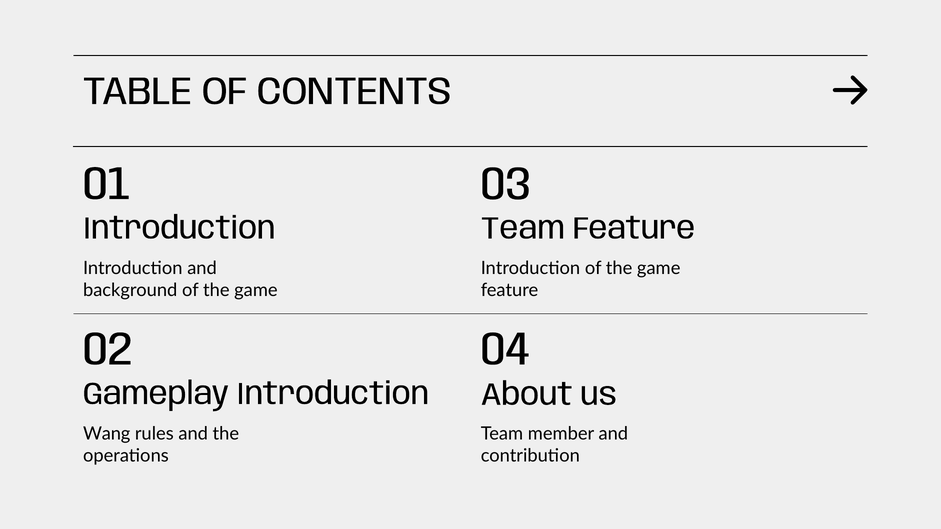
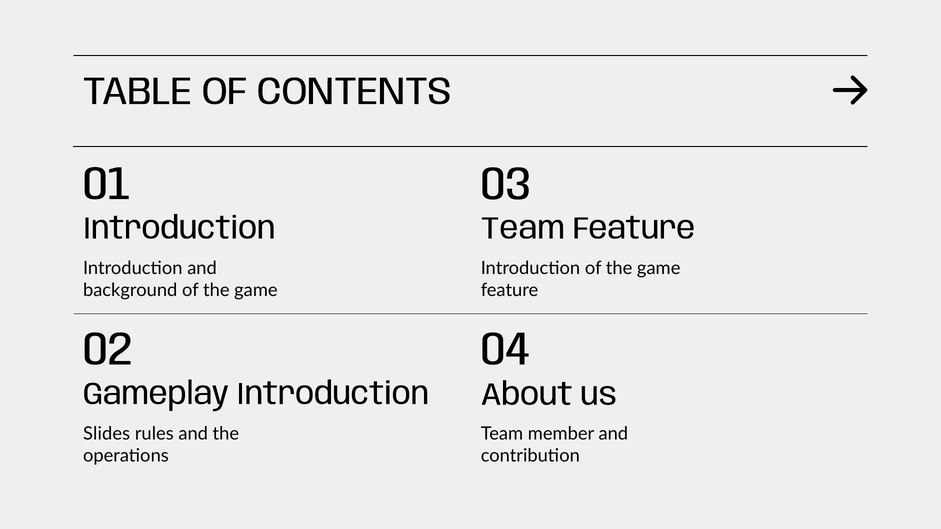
Wang: Wang -> Slides
